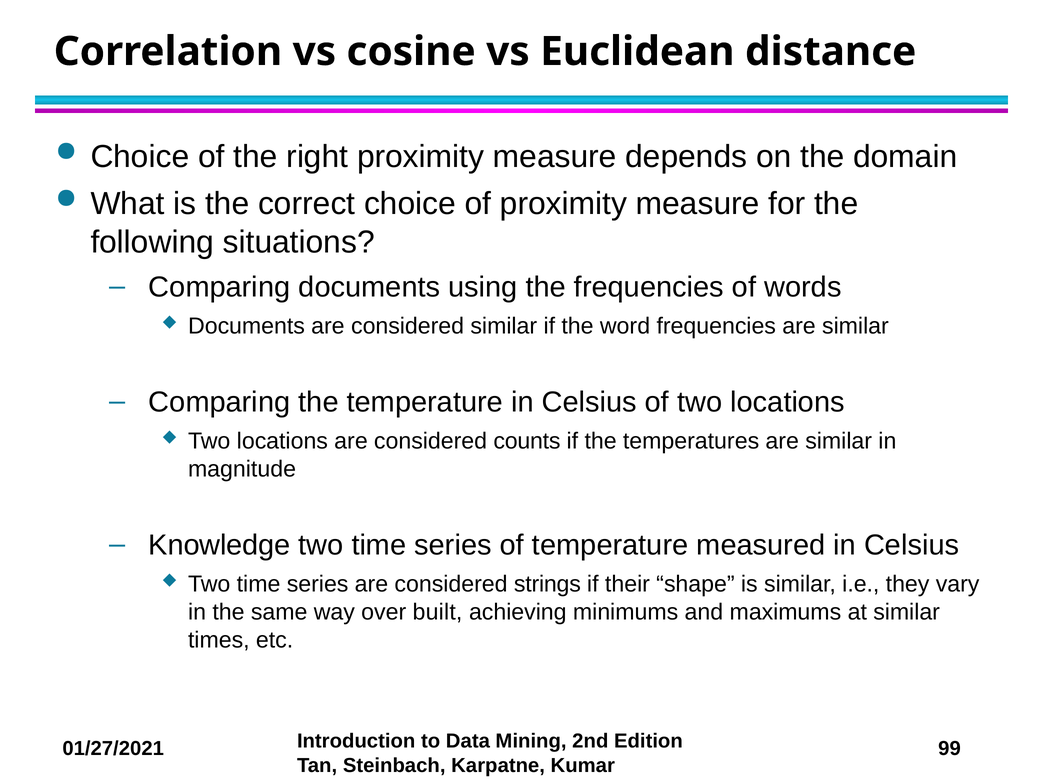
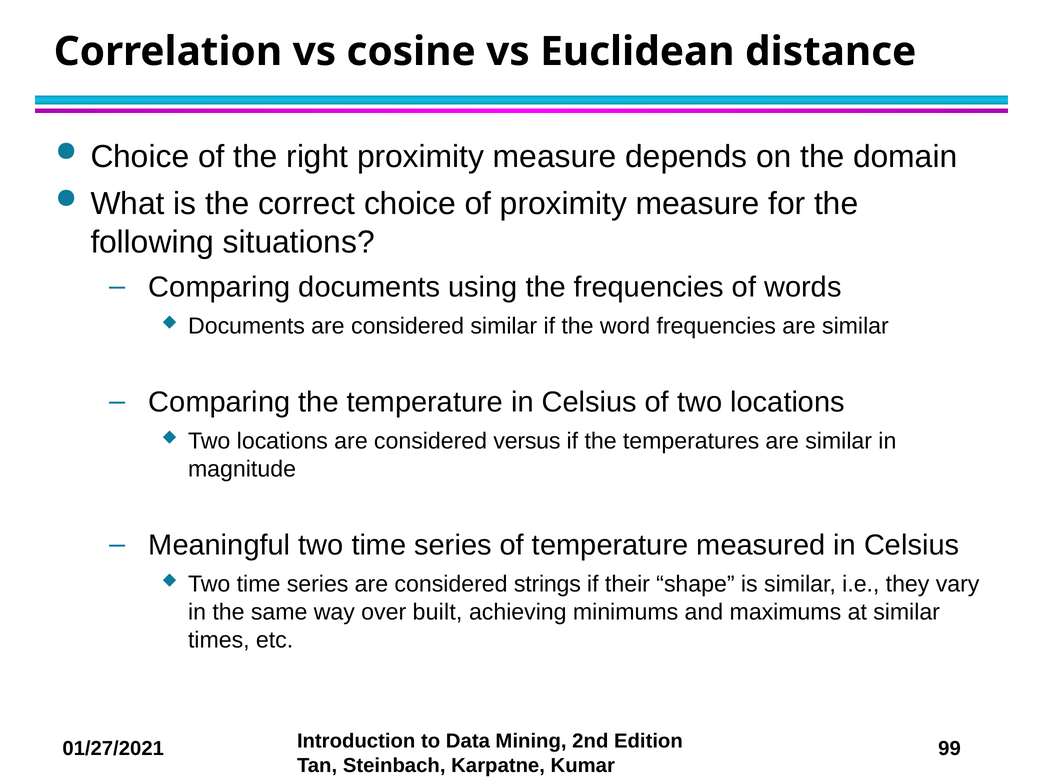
counts: counts -> versus
Knowledge: Knowledge -> Meaningful
